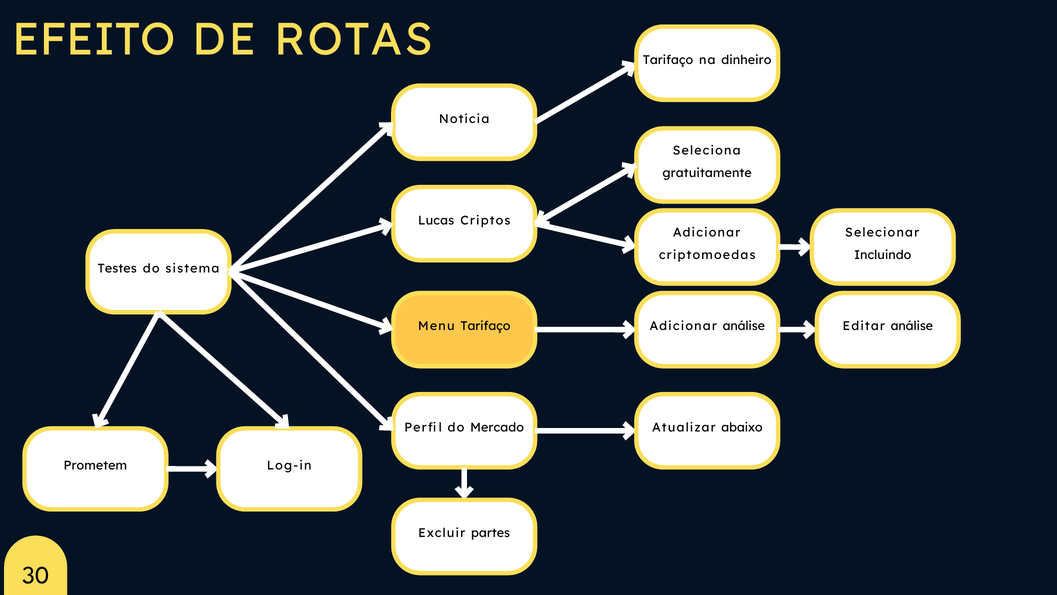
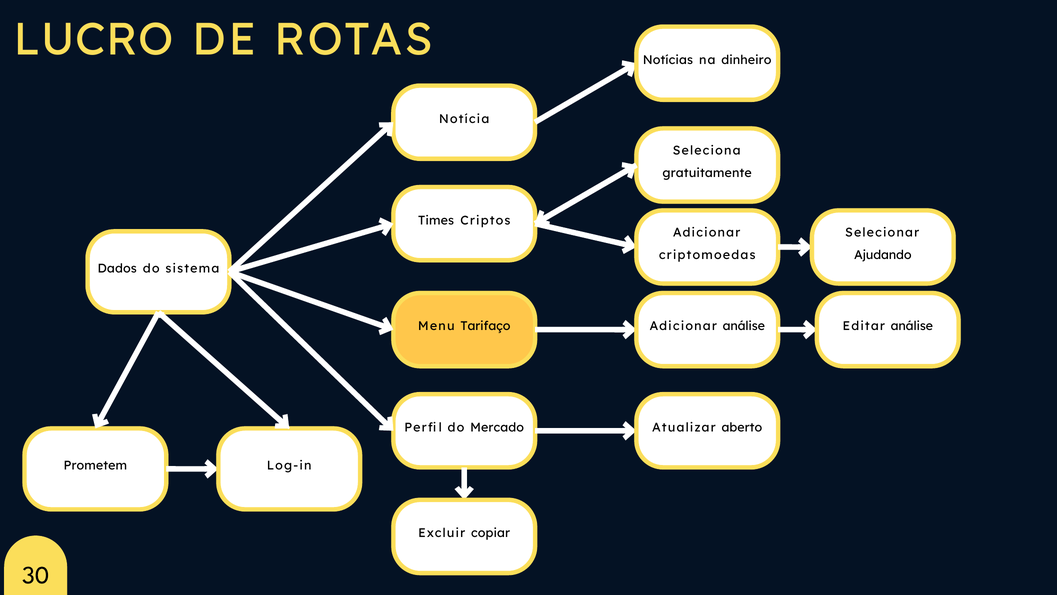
EFEITO: EFEITO -> LUCRO
ROTAS Tarifaço: Tarifaço -> Notícias
Lucas: Lucas -> Times
Incluindo: Incluindo -> Ajudando
Testes: Testes -> Dados
abaixo: abaixo -> aberto
partes: partes -> copiar
